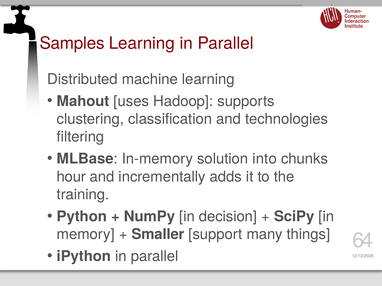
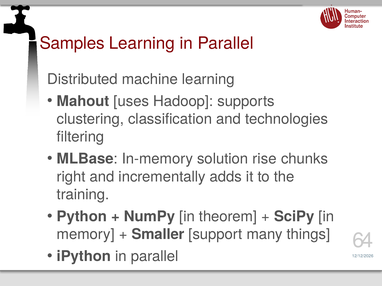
into: into -> rise
hour: hour -> right
decision: decision -> theorem
